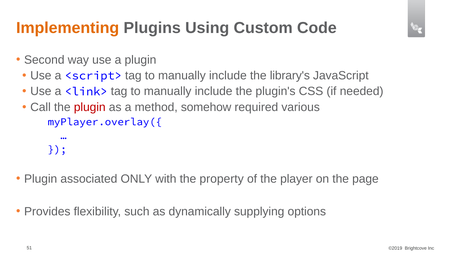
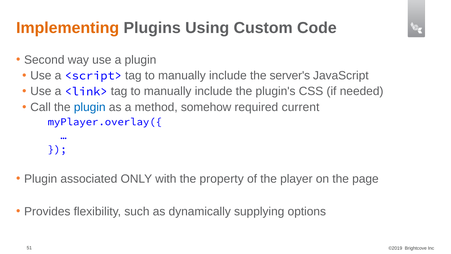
library's: library's -> server's
plugin at (90, 107) colour: red -> blue
various: various -> current
